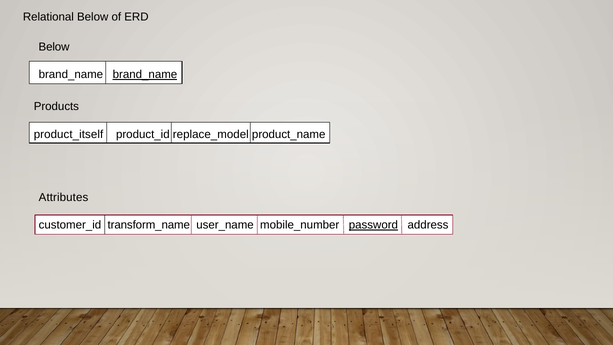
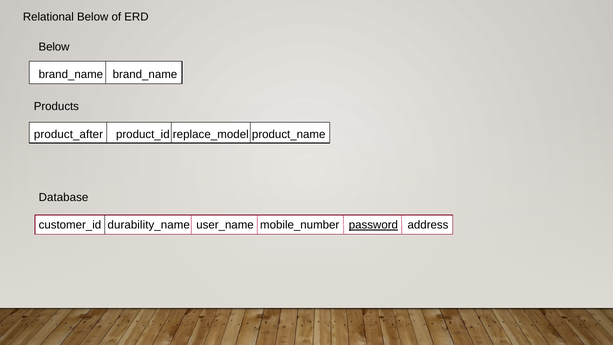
brand_name at (145, 75) underline: present -> none
product_itself: product_itself -> product_after
Attributes: Attributes -> Database
transform_name: transform_name -> durability_name
